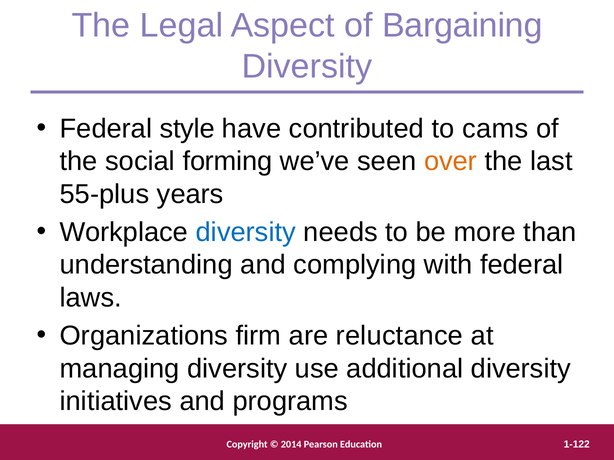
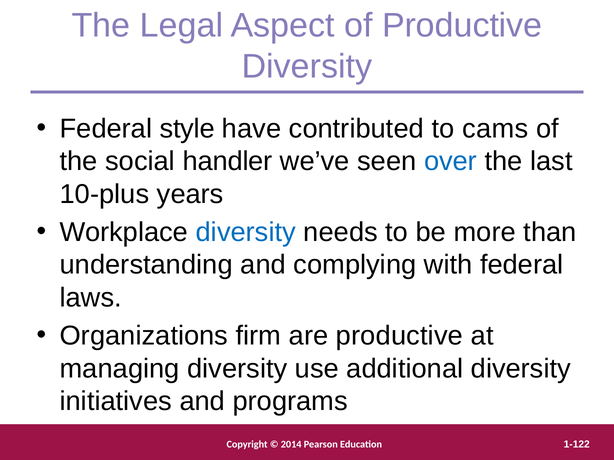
of Bargaining: Bargaining -> Productive
forming: forming -> handler
over colour: orange -> blue
55-plus: 55-plus -> 10-plus
are reluctance: reluctance -> productive
